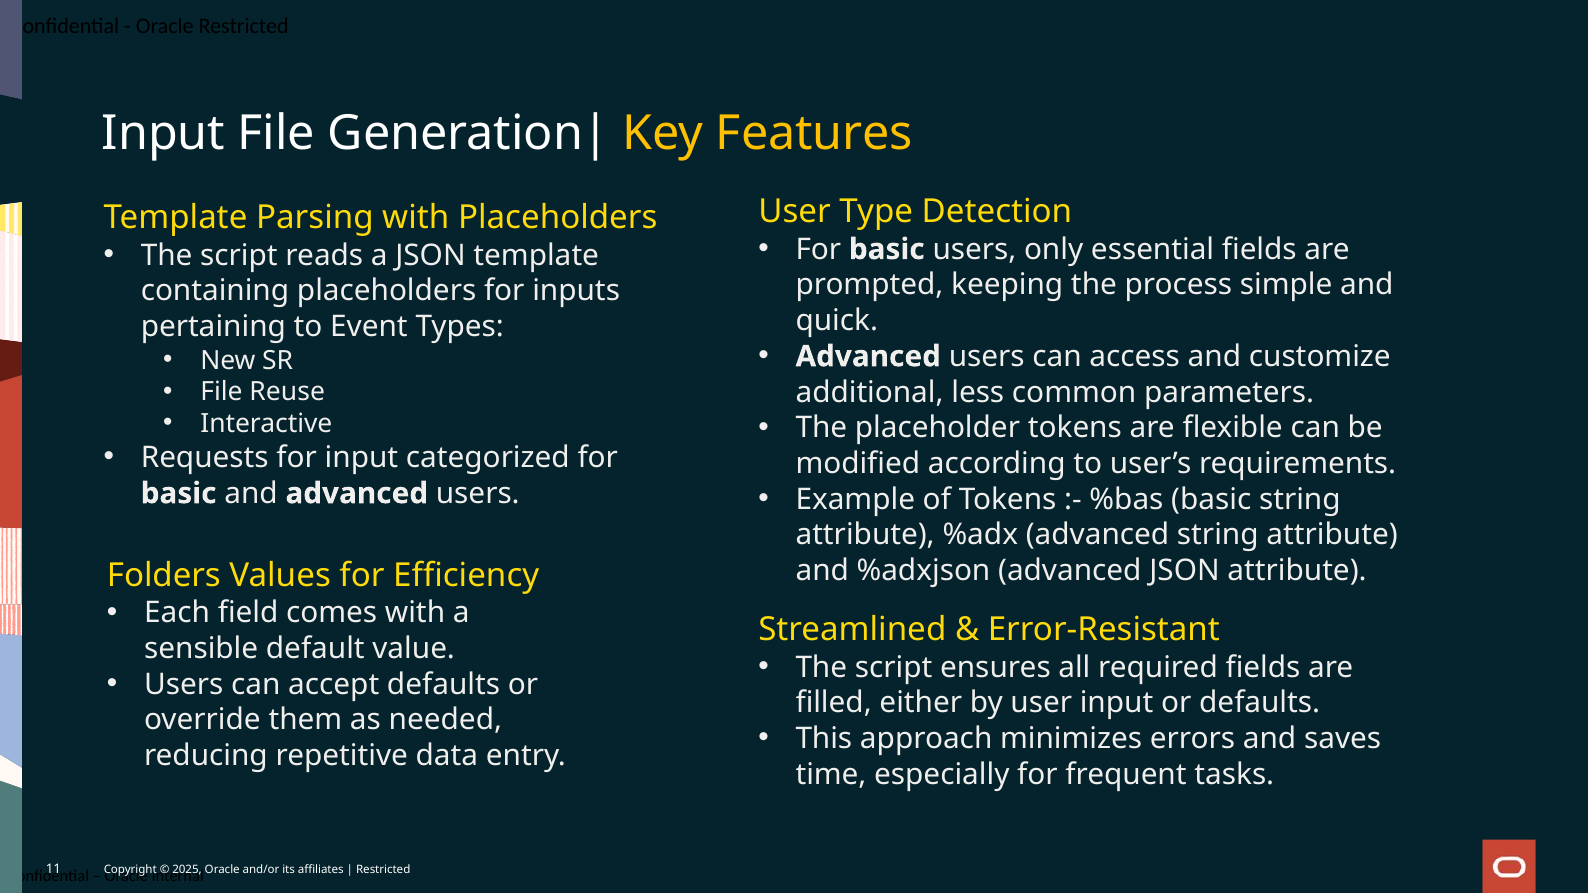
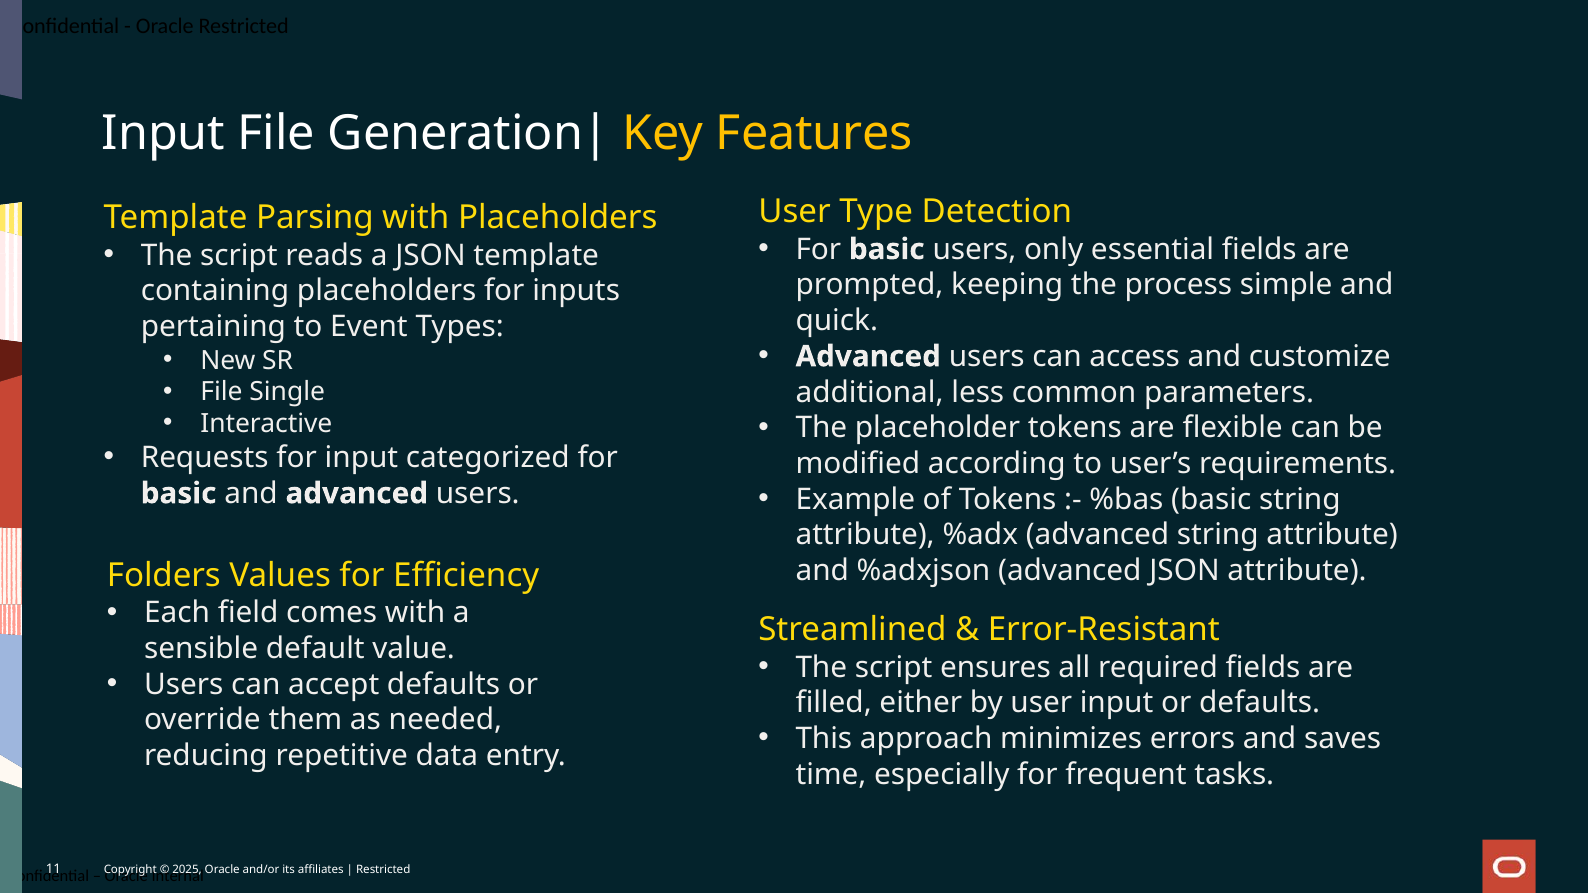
Reuse: Reuse -> Single
